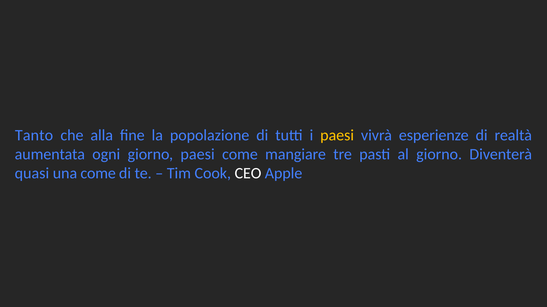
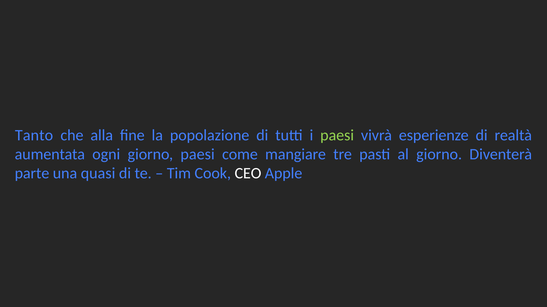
paesi at (337, 135) colour: yellow -> light green
quasi: quasi -> parte
una come: come -> quasi
